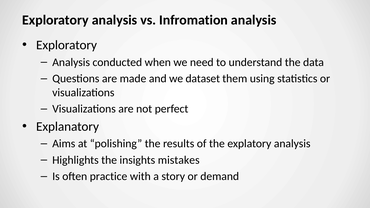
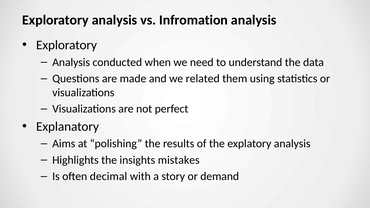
dataset: dataset -> related
practice: practice -> decimal
